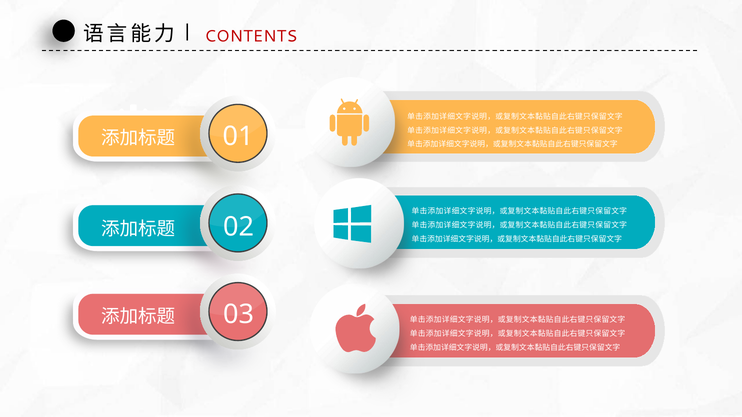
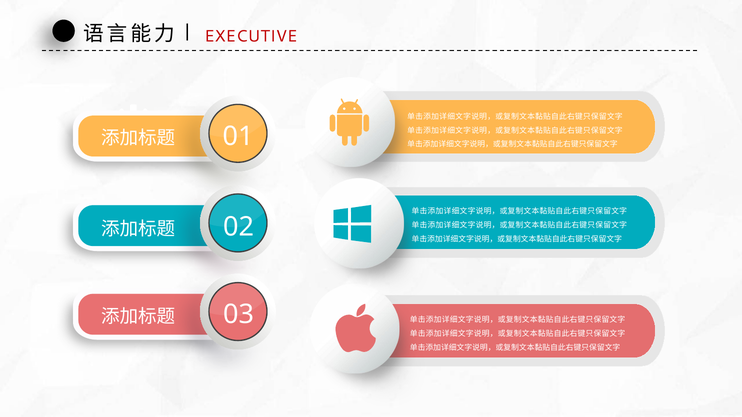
CONTENTS: CONTENTS -> EXECUTIVE
